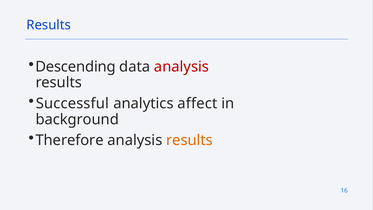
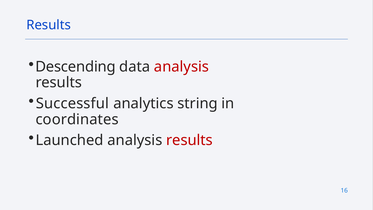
affect: affect -> string
background: background -> coordinates
Therefore: Therefore -> Launched
results at (189, 140) colour: orange -> red
